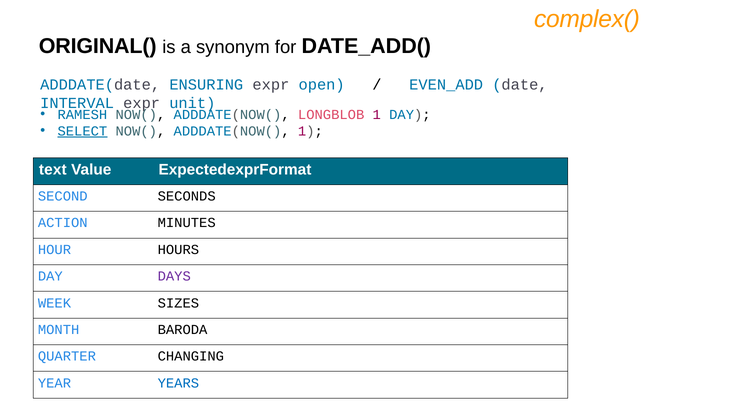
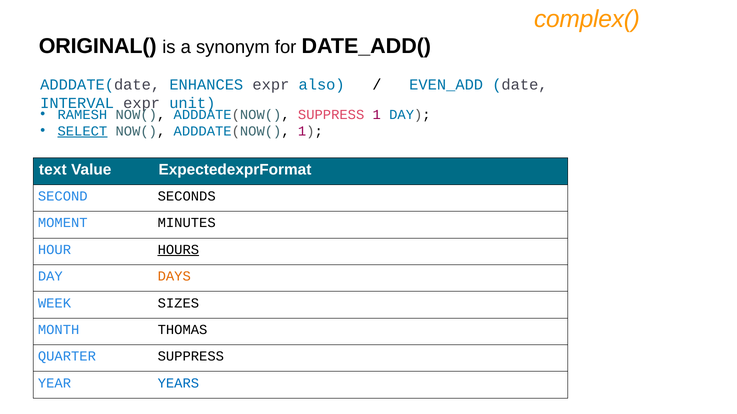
ENSURING: ENSURING -> ENHANCES
open: open -> also
ADDDATE(NOW( LONGBLOB: LONGBLOB -> SUPPRESS
ACTION: ACTION -> MOMENT
HOURS underline: none -> present
DAYS colour: purple -> orange
BARODA: BARODA -> THOMAS
QUARTER CHANGING: CHANGING -> SUPPRESS
